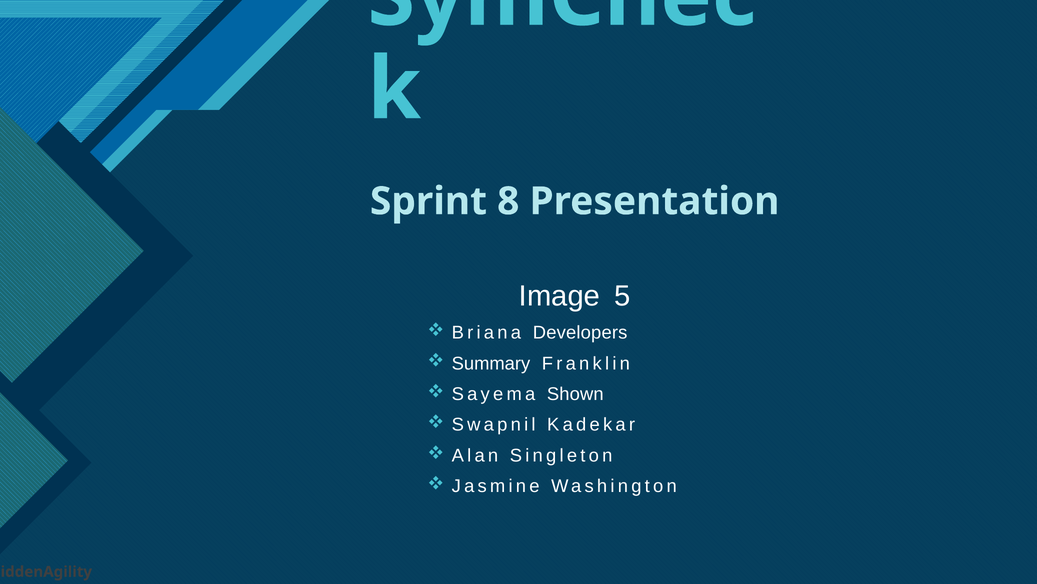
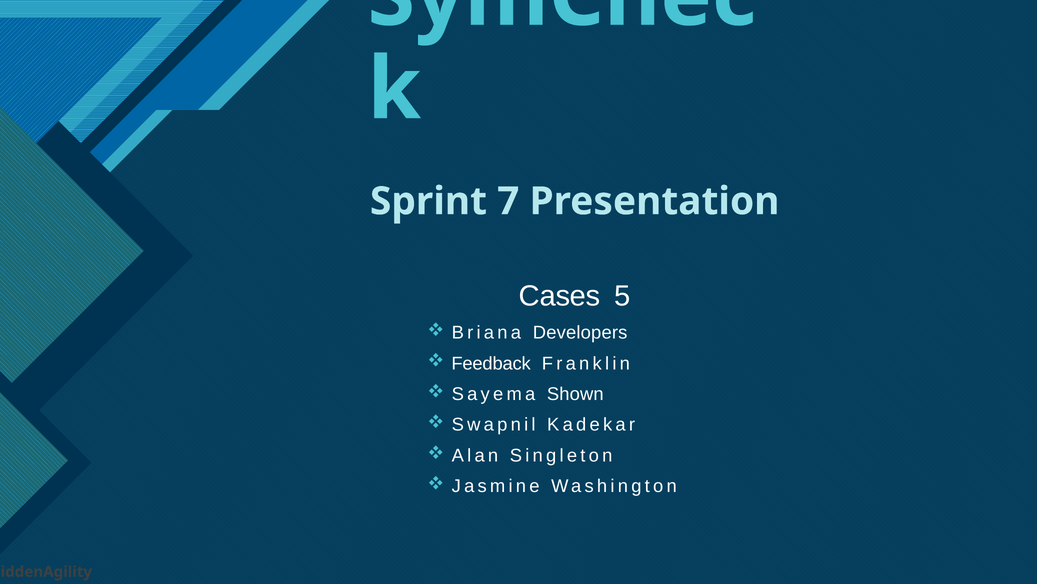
8: 8 -> 7
Image: Image -> Cases
Summary: Summary -> Feedback
